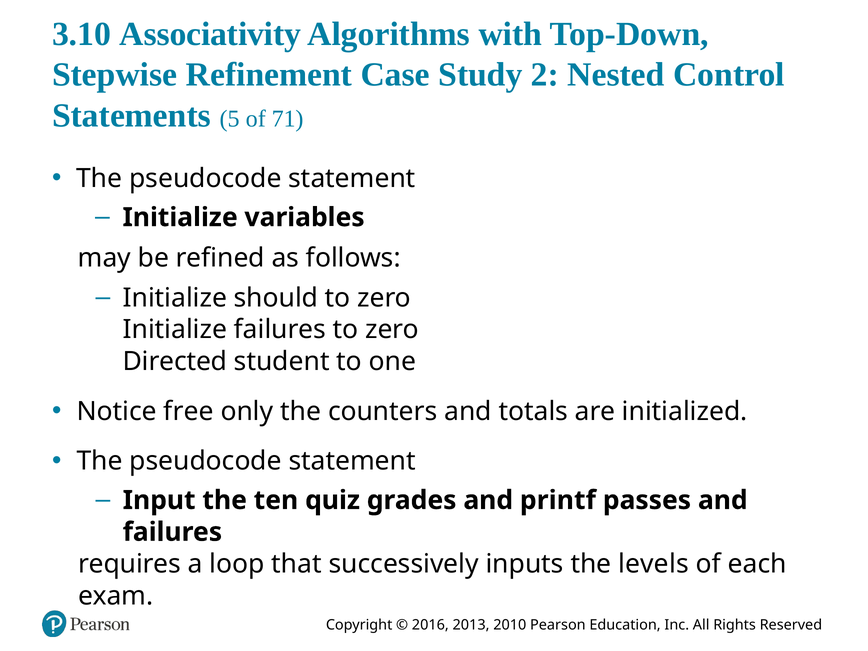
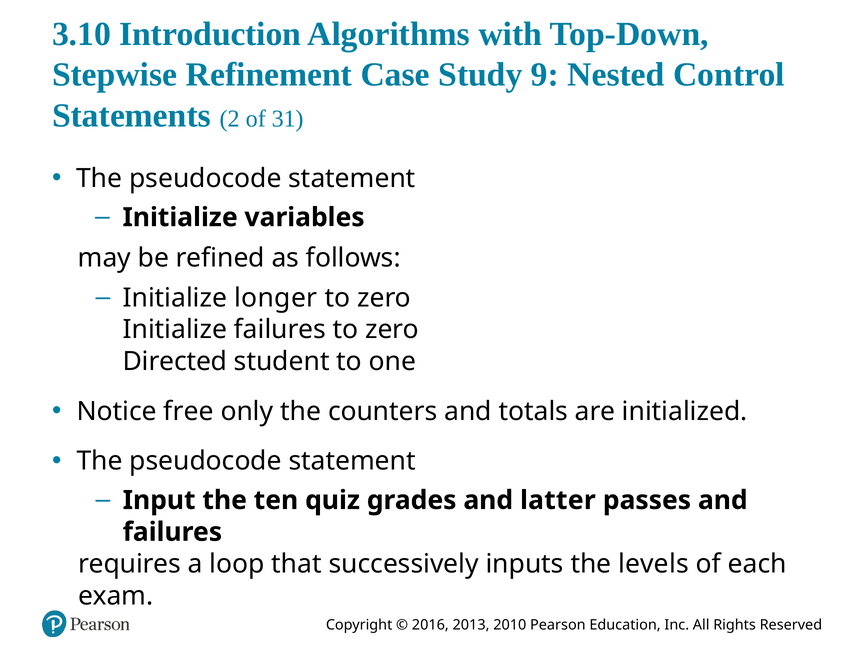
Associativity: Associativity -> Introduction
2: 2 -> 9
5: 5 -> 2
71: 71 -> 31
should: should -> longer
printf: printf -> latter
